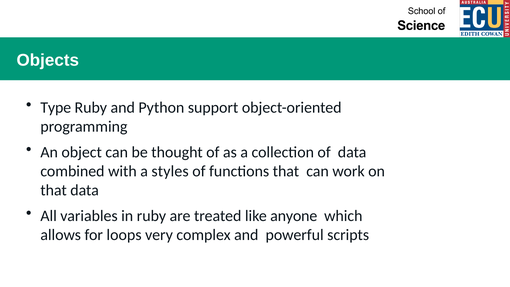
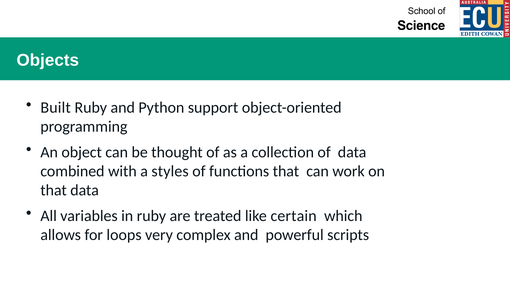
Type: Type -> Built
anyone: anyone -> certain
